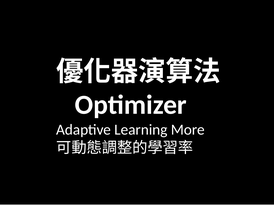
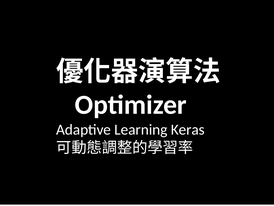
More: More -> Keras
